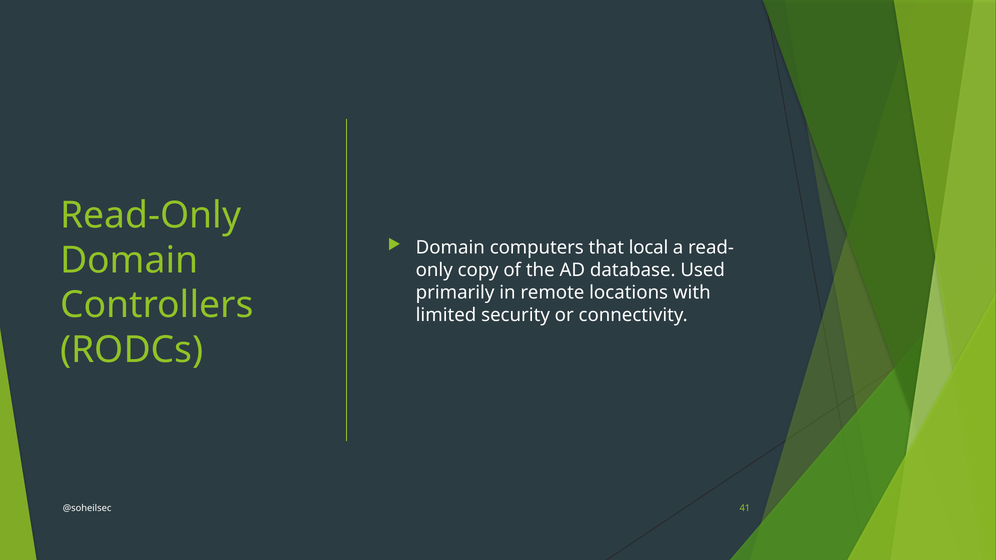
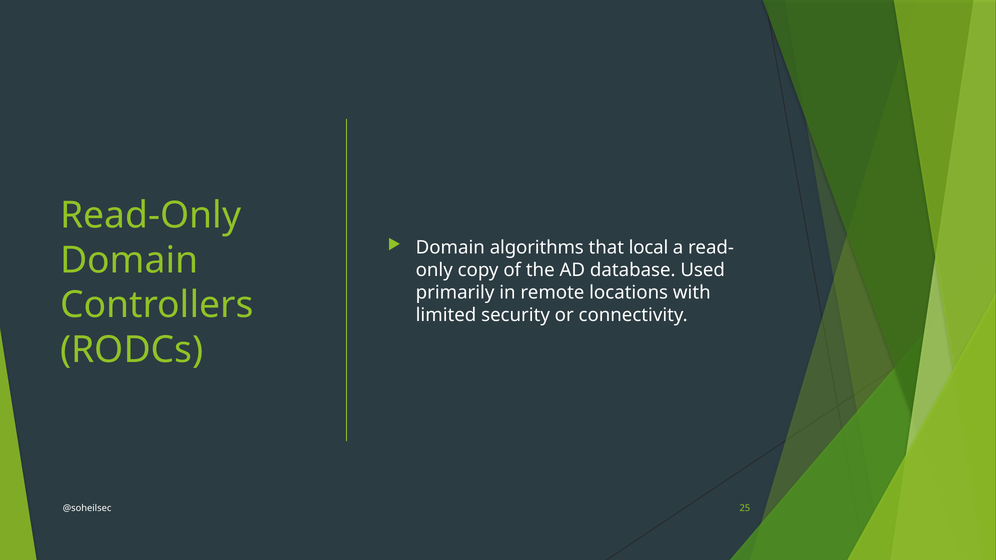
computers: computers -> algorithms
41: 41 -> 25
